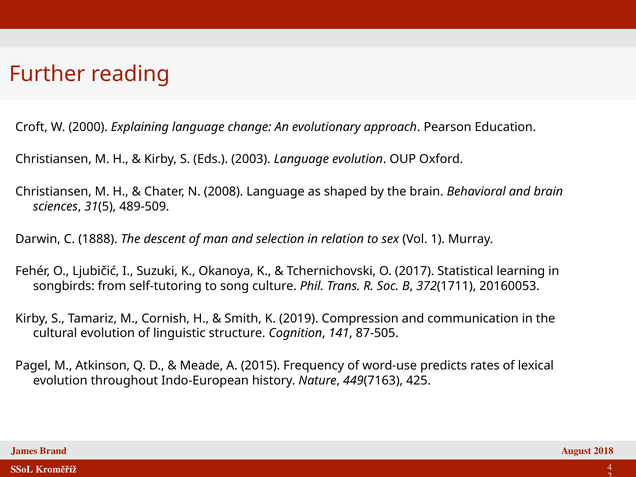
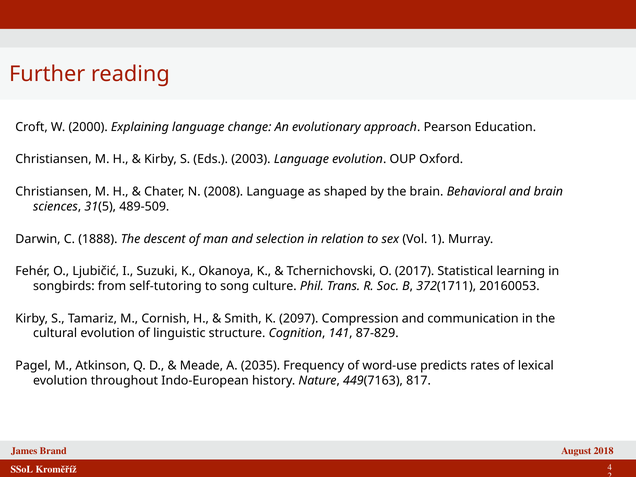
2019: 2019 -> 2097
87-505: 87-505 -> 87-829
2015: 2015 -> 2035
425: 425 -> 817
